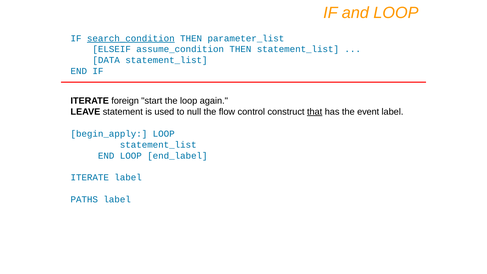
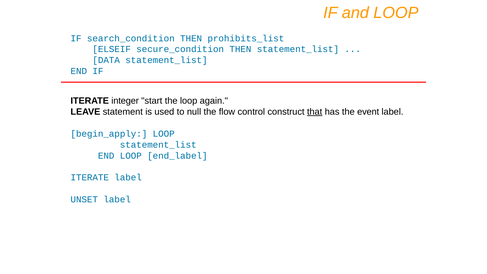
search_condition underline: present -> none
parameter_list: parameter_list -> prohibits_list
assume_condition: assume_condition -> secure_condition
foreign: foreign -> integer
PATHS: PATHS -> UNSET
